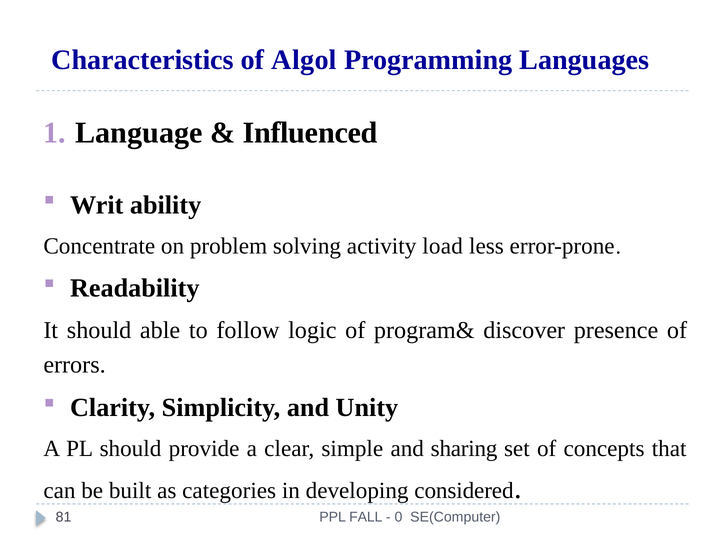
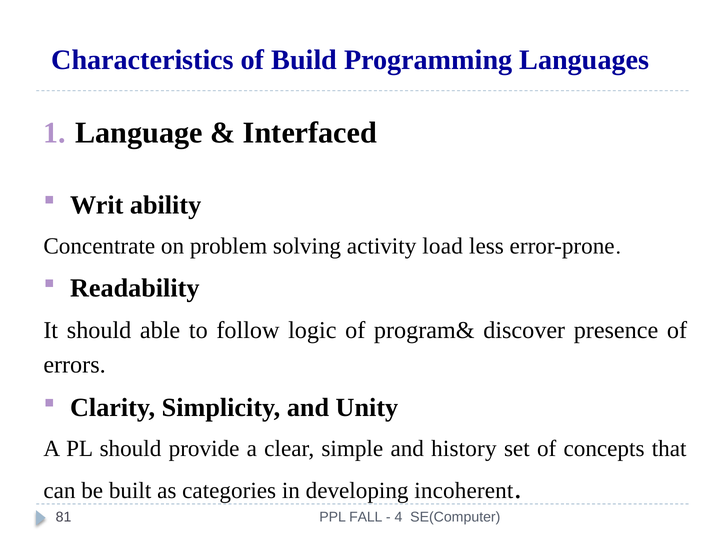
Algol: Algol -> Build
Influenced: Influenced -> Interfaced
sharing: sharing -> history
considered: considered -> incoherent
0: 0 -> 4
